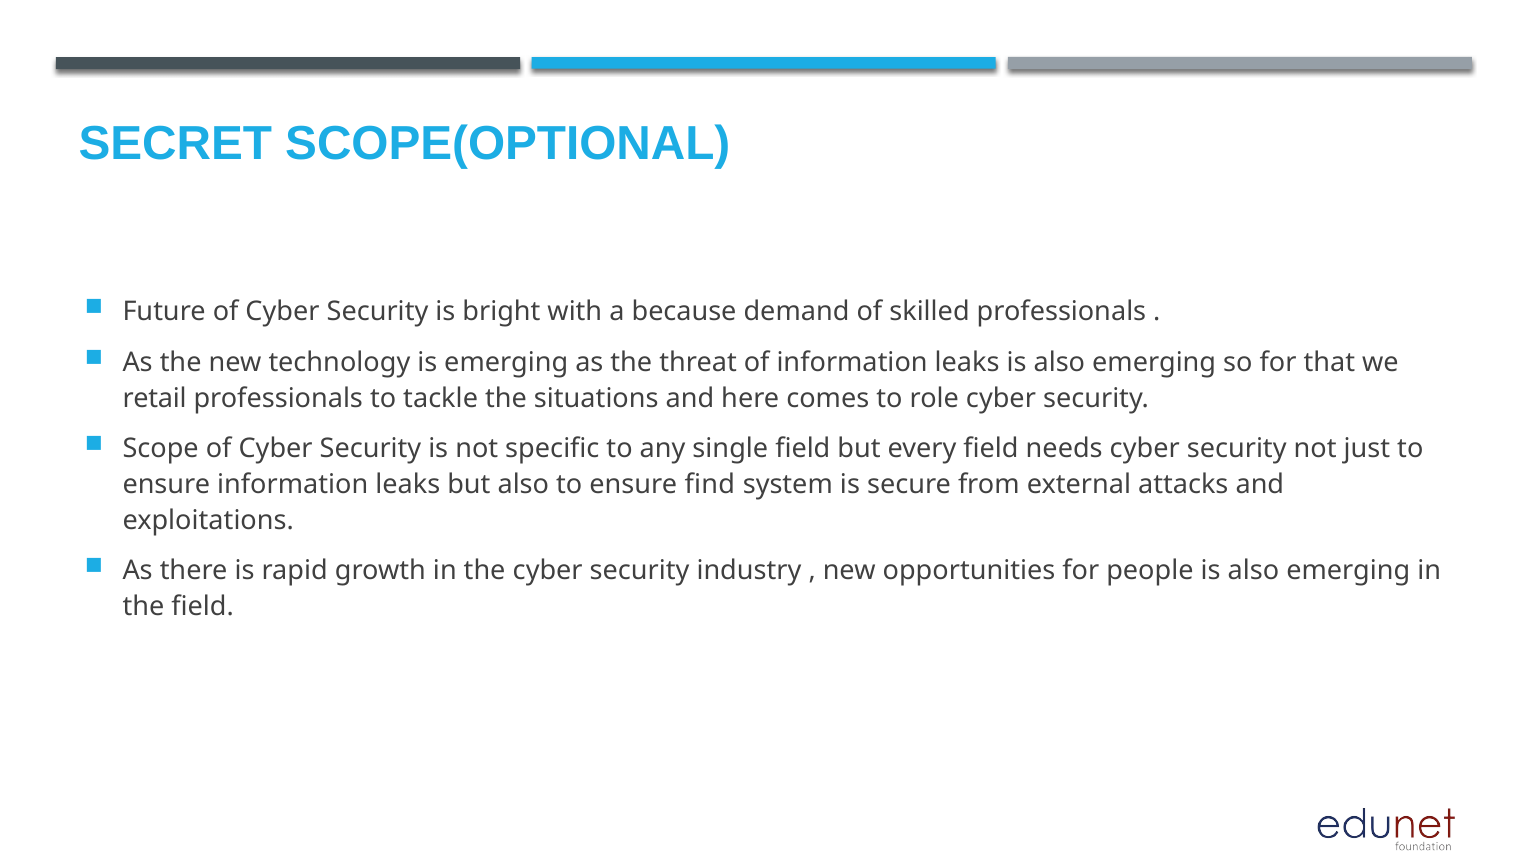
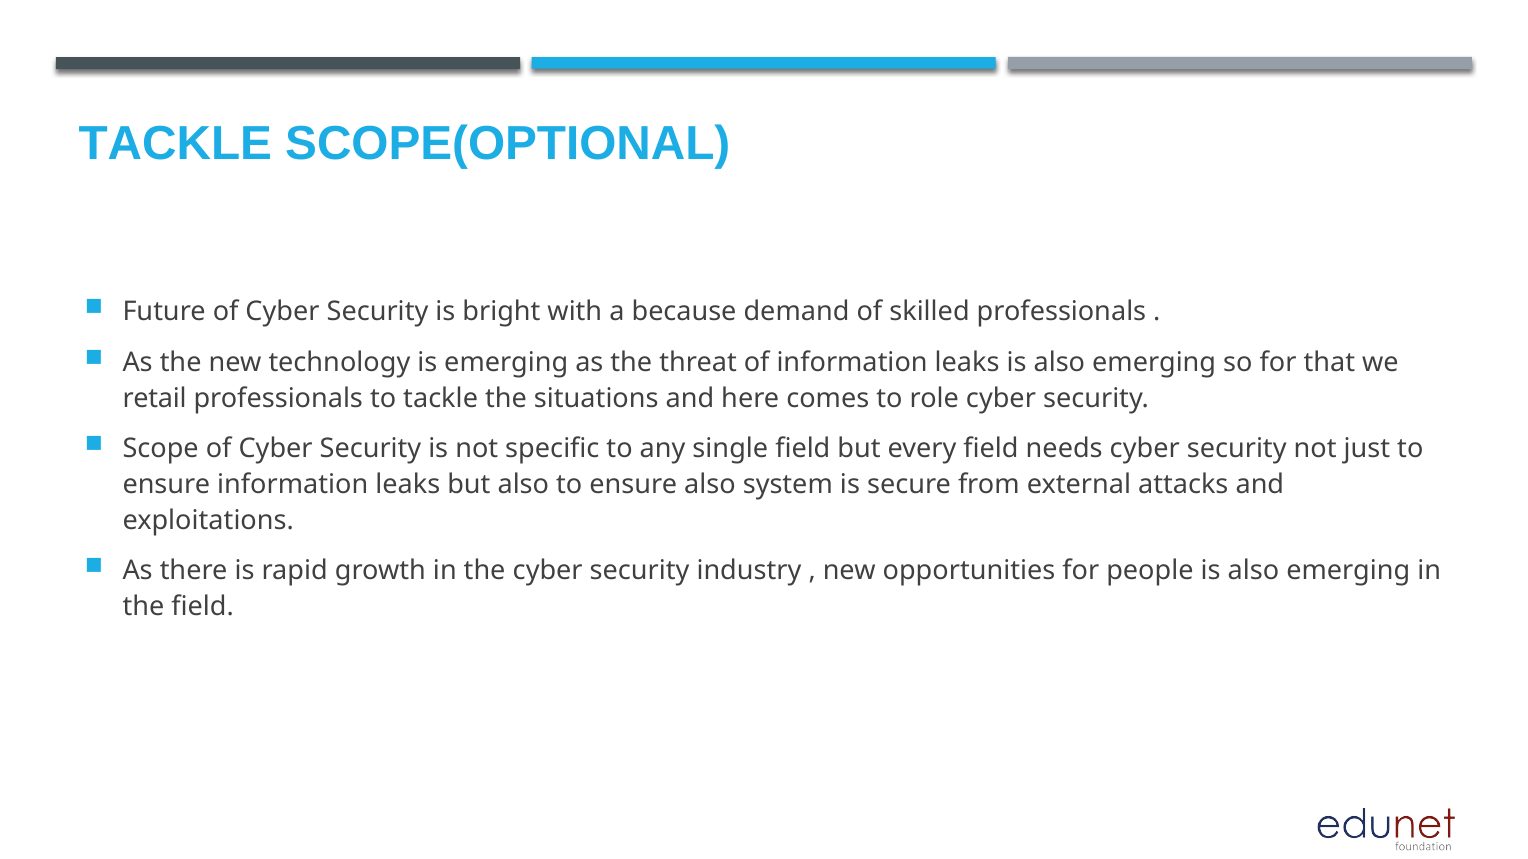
SECRET at (175, 144): SECRET -> TACKLE
ensure find: find -> also
